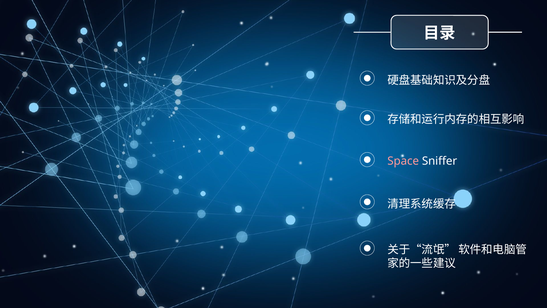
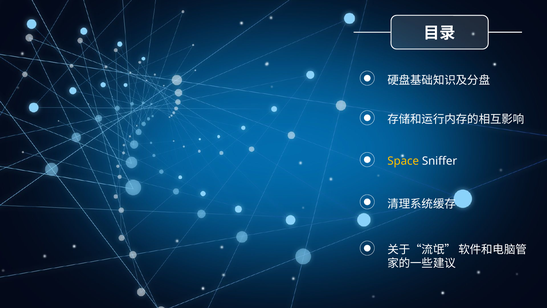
Space colour: pink -> yellow
